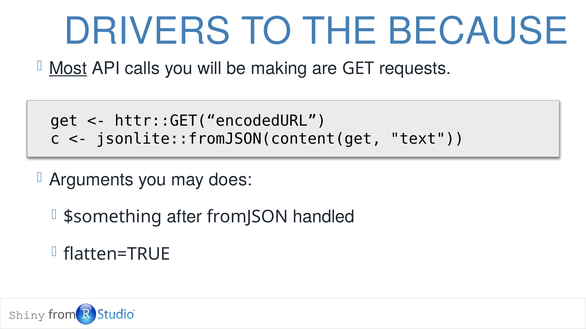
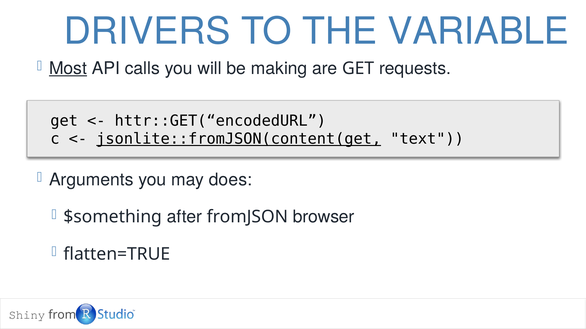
BECAUSE: BECAUSE -> VARIABLE
jsonlite::fromJSON(content(get underline: none -> present
handled: handled -> browser
